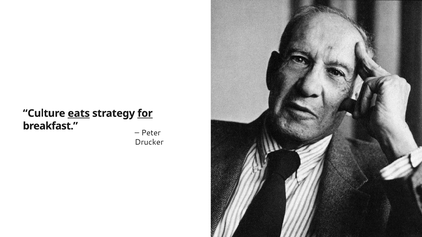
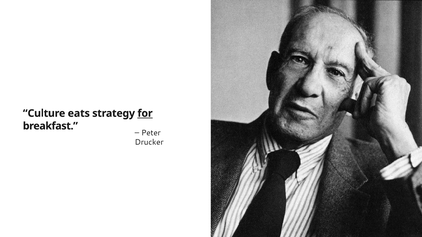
eats underline: present -> none
